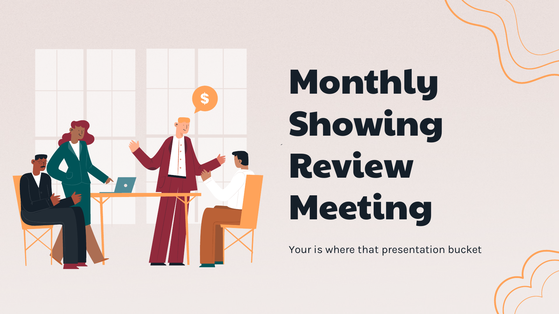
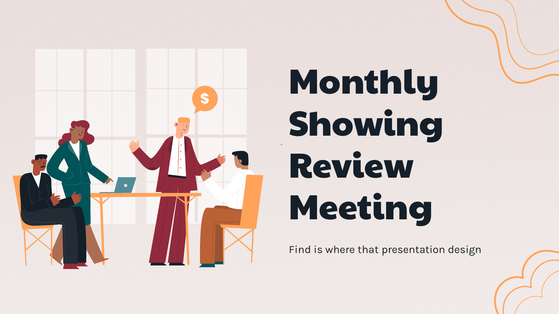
Your: Your -> Find
bucket: bucket -> design
